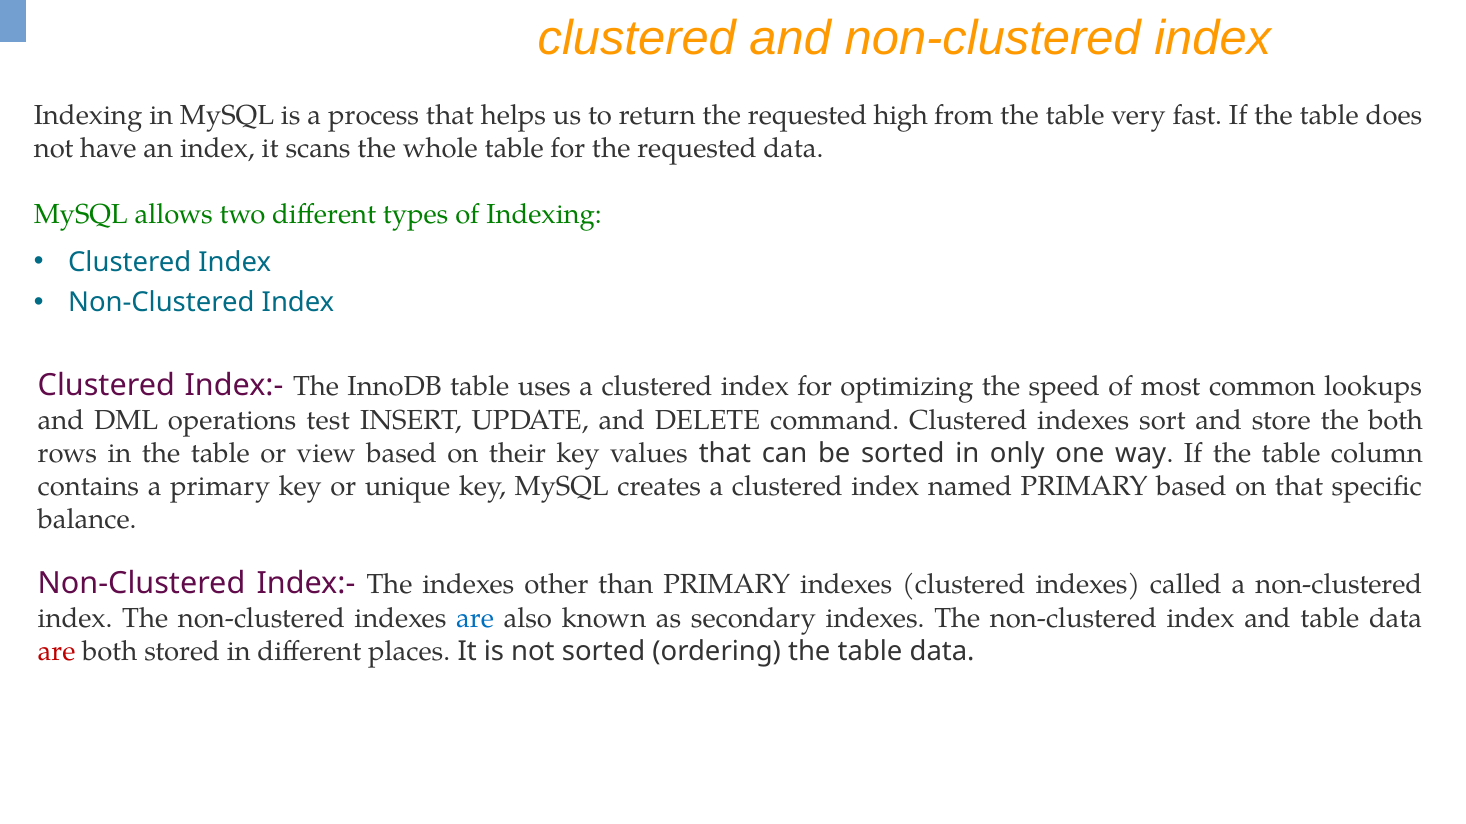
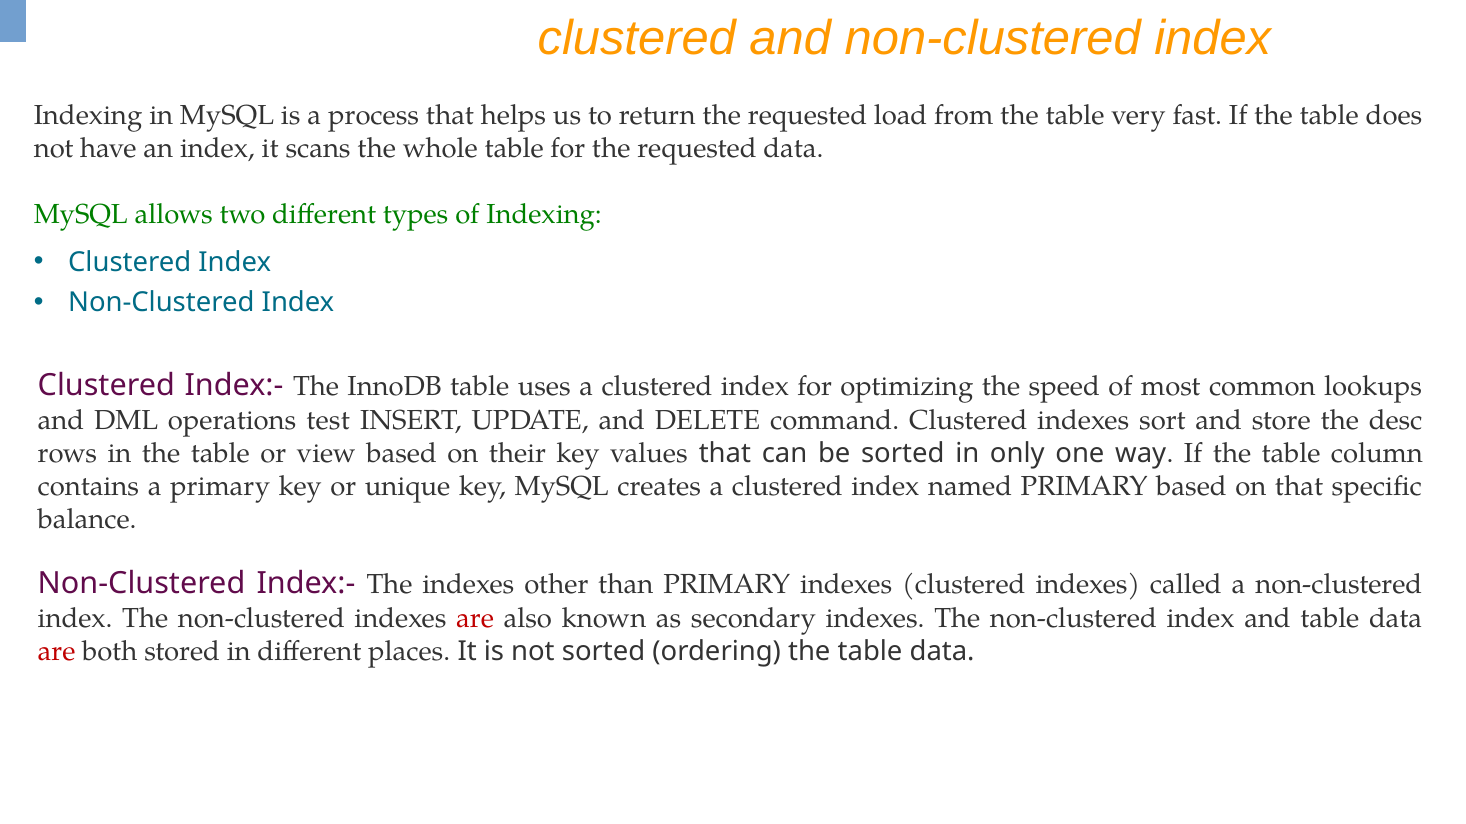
high: high -> load
the both: both -> desc
are at (475, 619) colour: blue -> red
